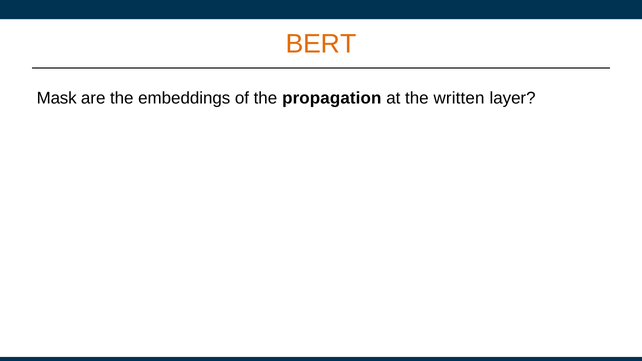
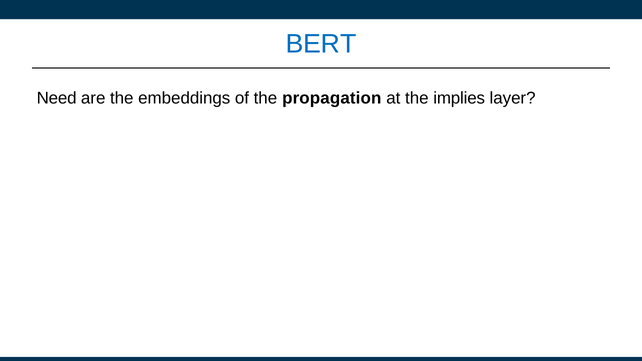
BERT colour: orange -> blue
Mask: Mask -> Need
written: written -> implies
